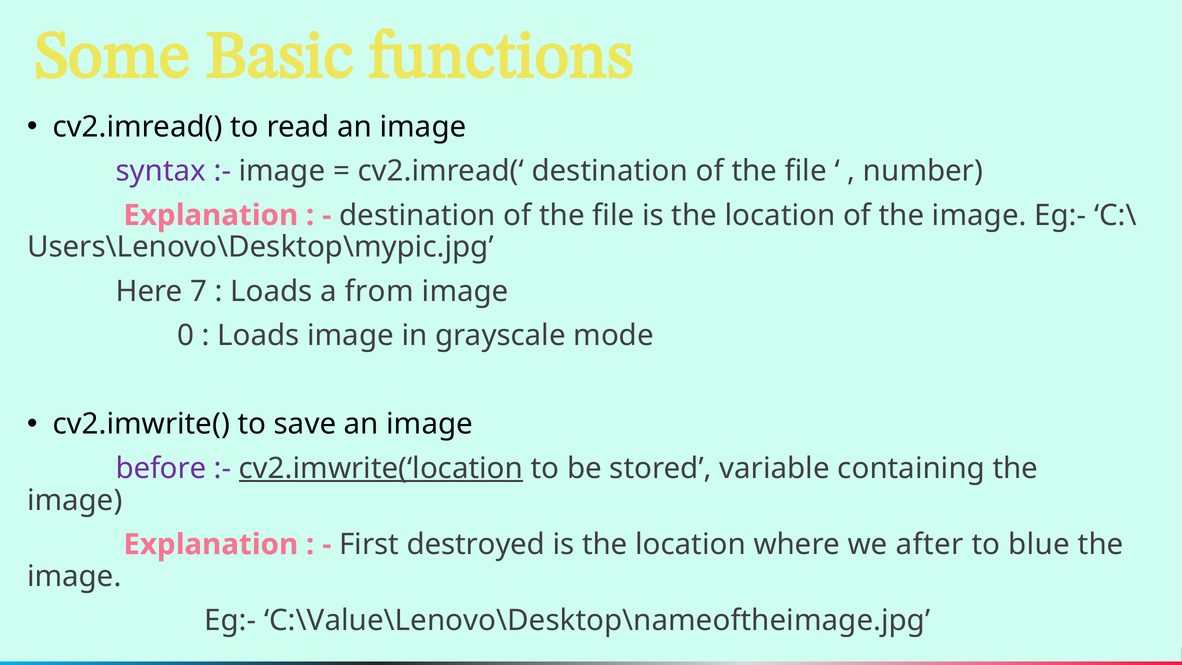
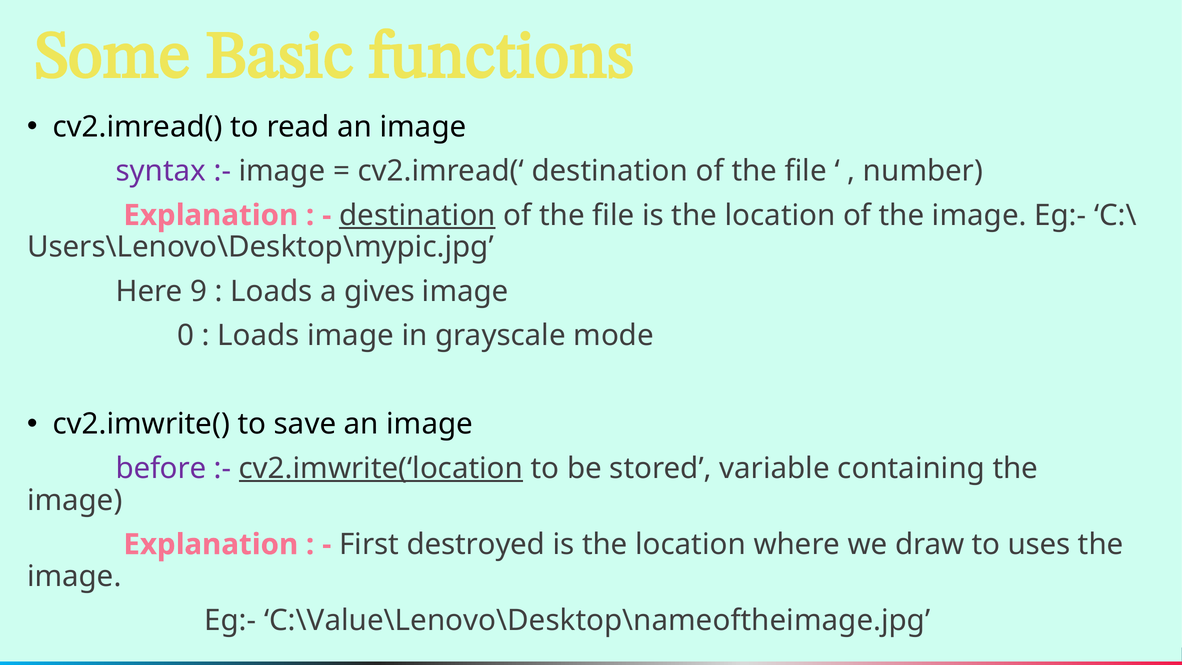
destination at (417, 215) underline: none -> present
7: 7 -> 9
from: from -> gives
after: after -> draw
blue: blue -> uses
